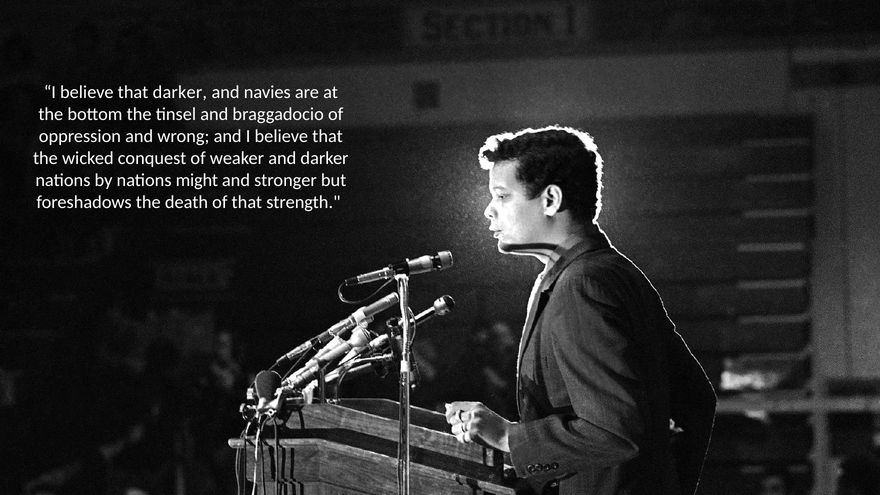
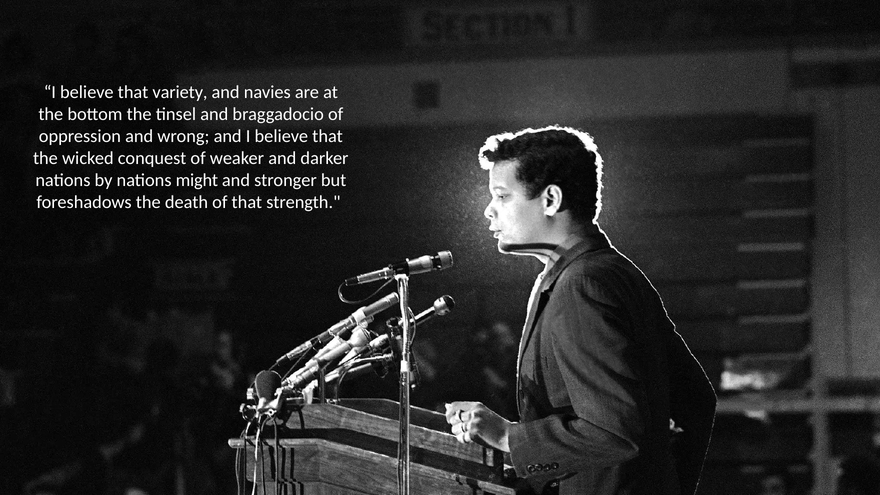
that darker: darker -> variety
